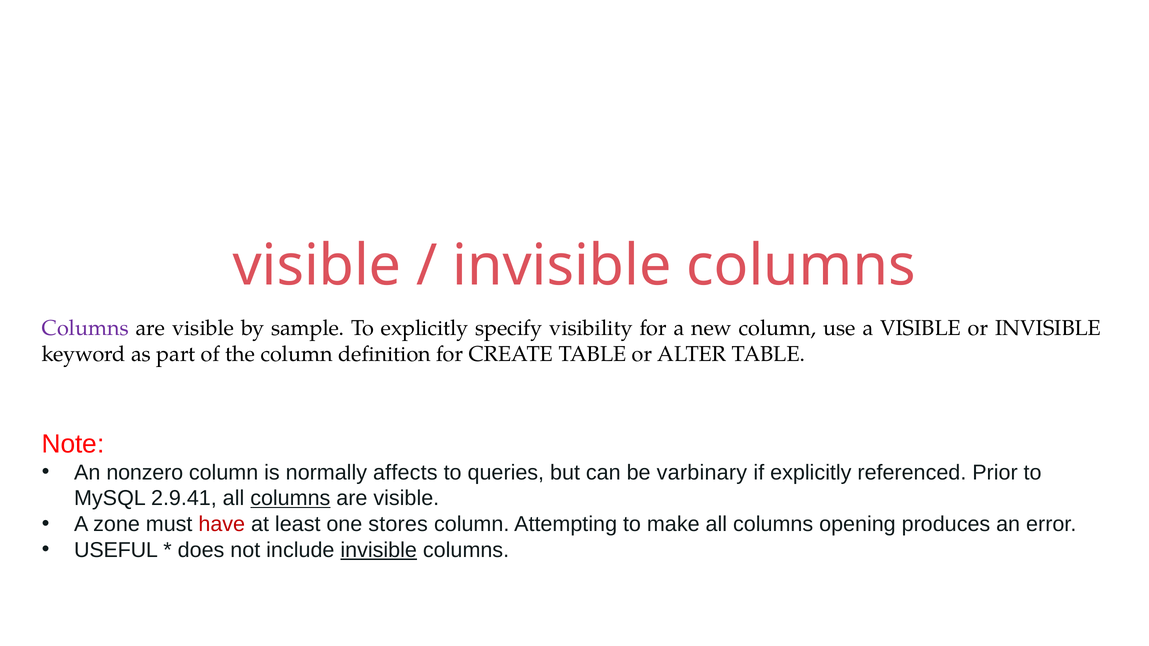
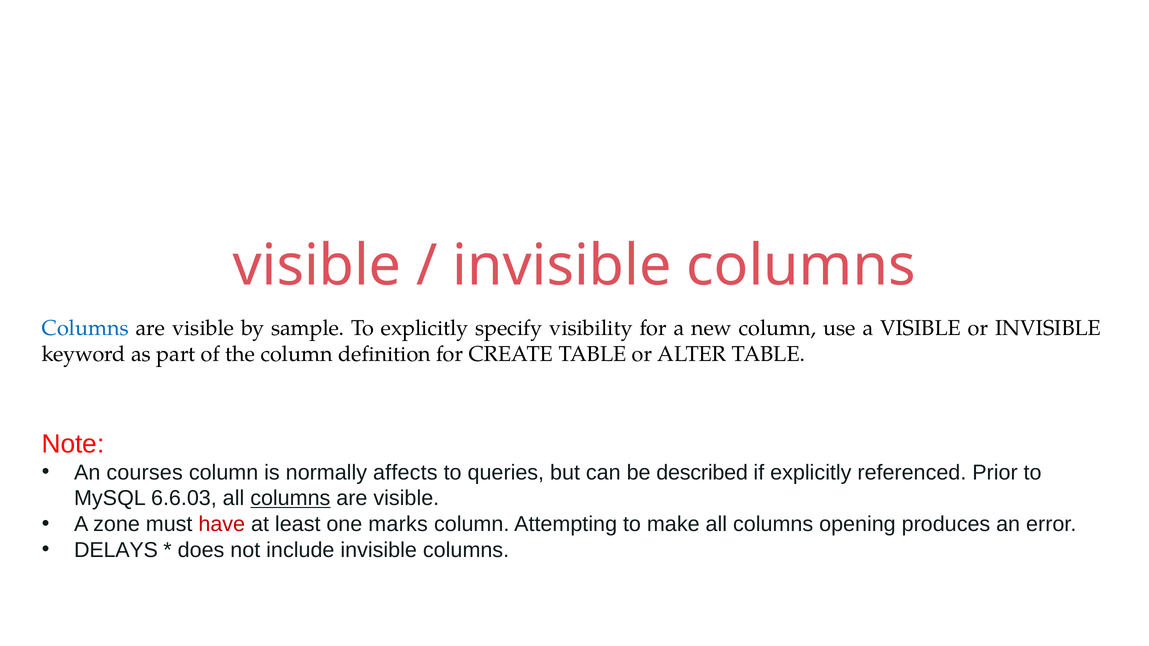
Columns at (85, 328) colour: purple -> blue
nonzero: nonzero -> courses
varbinary: varbinary -> described
2.9.41: 2.9.41 -> 6.6.03
stores: stores -> marks
USEFUL: USEFUL -> DELAYS
invisible at (379, 550) underline: present -> none
